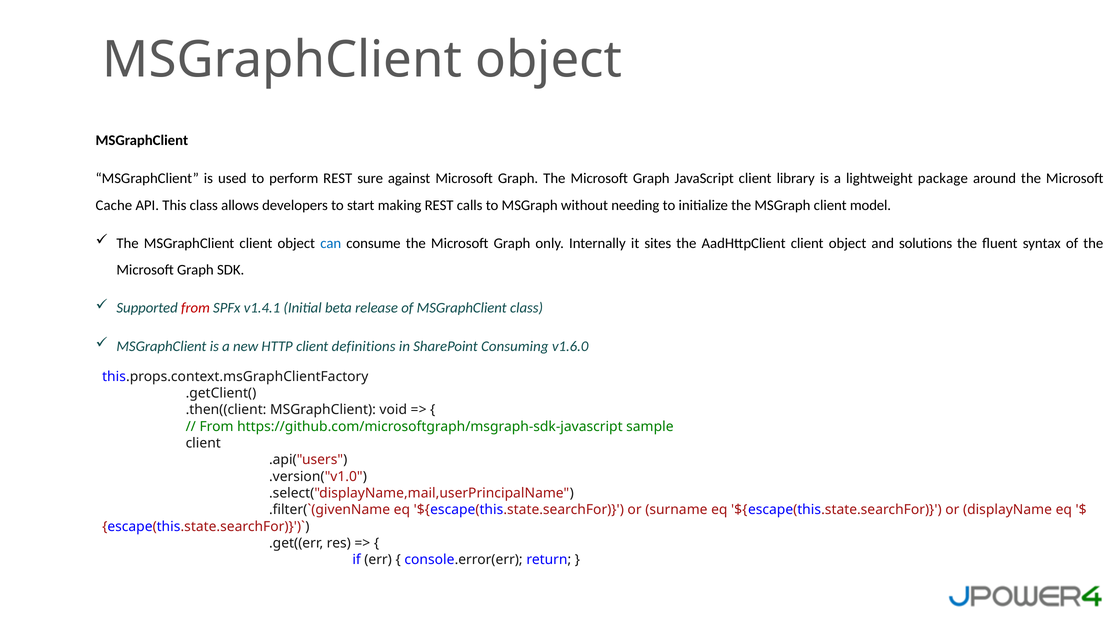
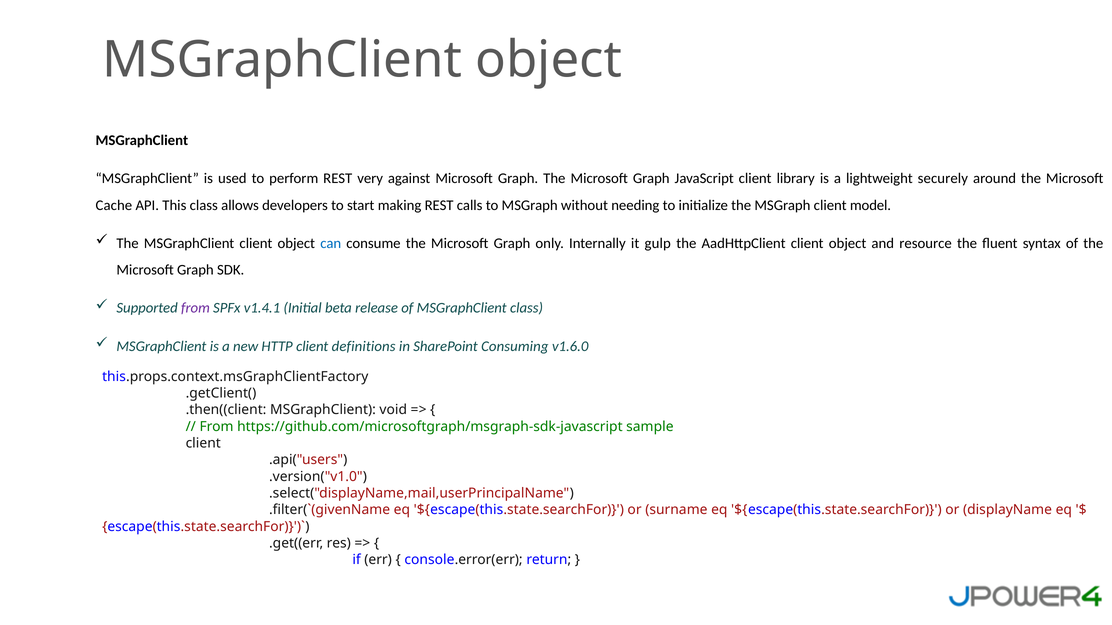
sure: sure -> very
package: package -> securely
sites: sites -> gulp
solutions: solutions -> resource
from at (195, 308) colour: red -> purple
